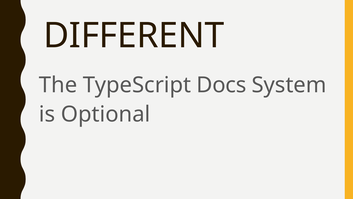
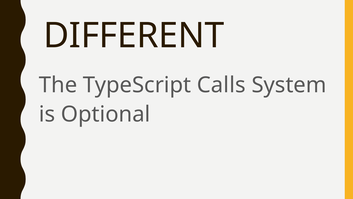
Docs: Docs -> Calls
